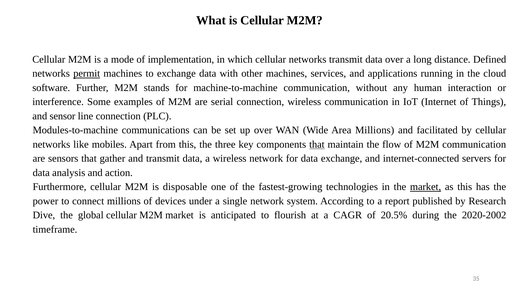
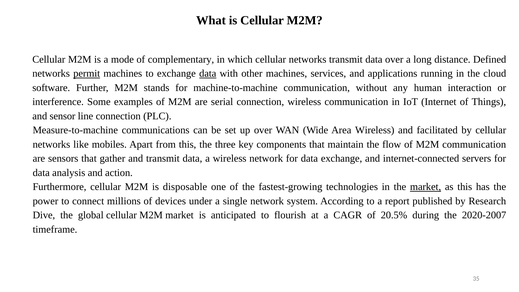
implementation: implementation -> complementary
data at (208, 74) underline: none -> present
Modules-to-machine: Modules-to-machine -> Measure-to-machine
Area Millions: Millions -> Wireless
that at (317, 144) underline: present -> none
2020-2002: 2020-2002 -> 2020-2007
